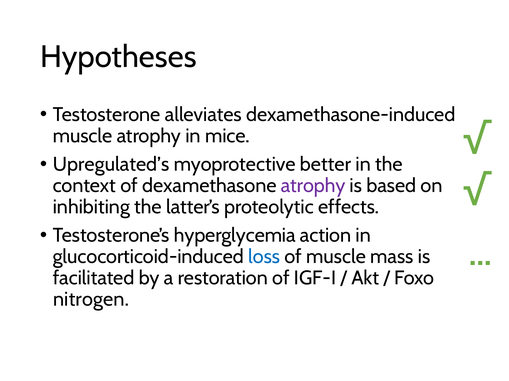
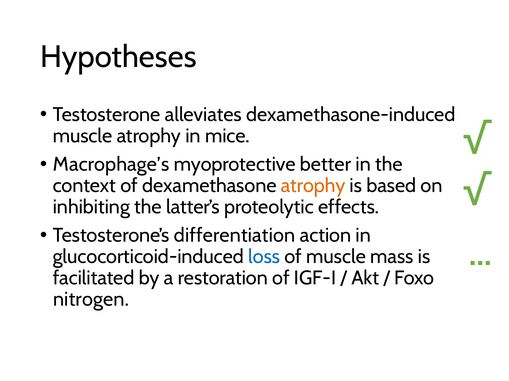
Upregulated’s: Upregulated’s -> Macrophage’s
atrophy at (313, 186) colour: purple -> orange
hyperglycemia: hyperglycemia -> differentiation
